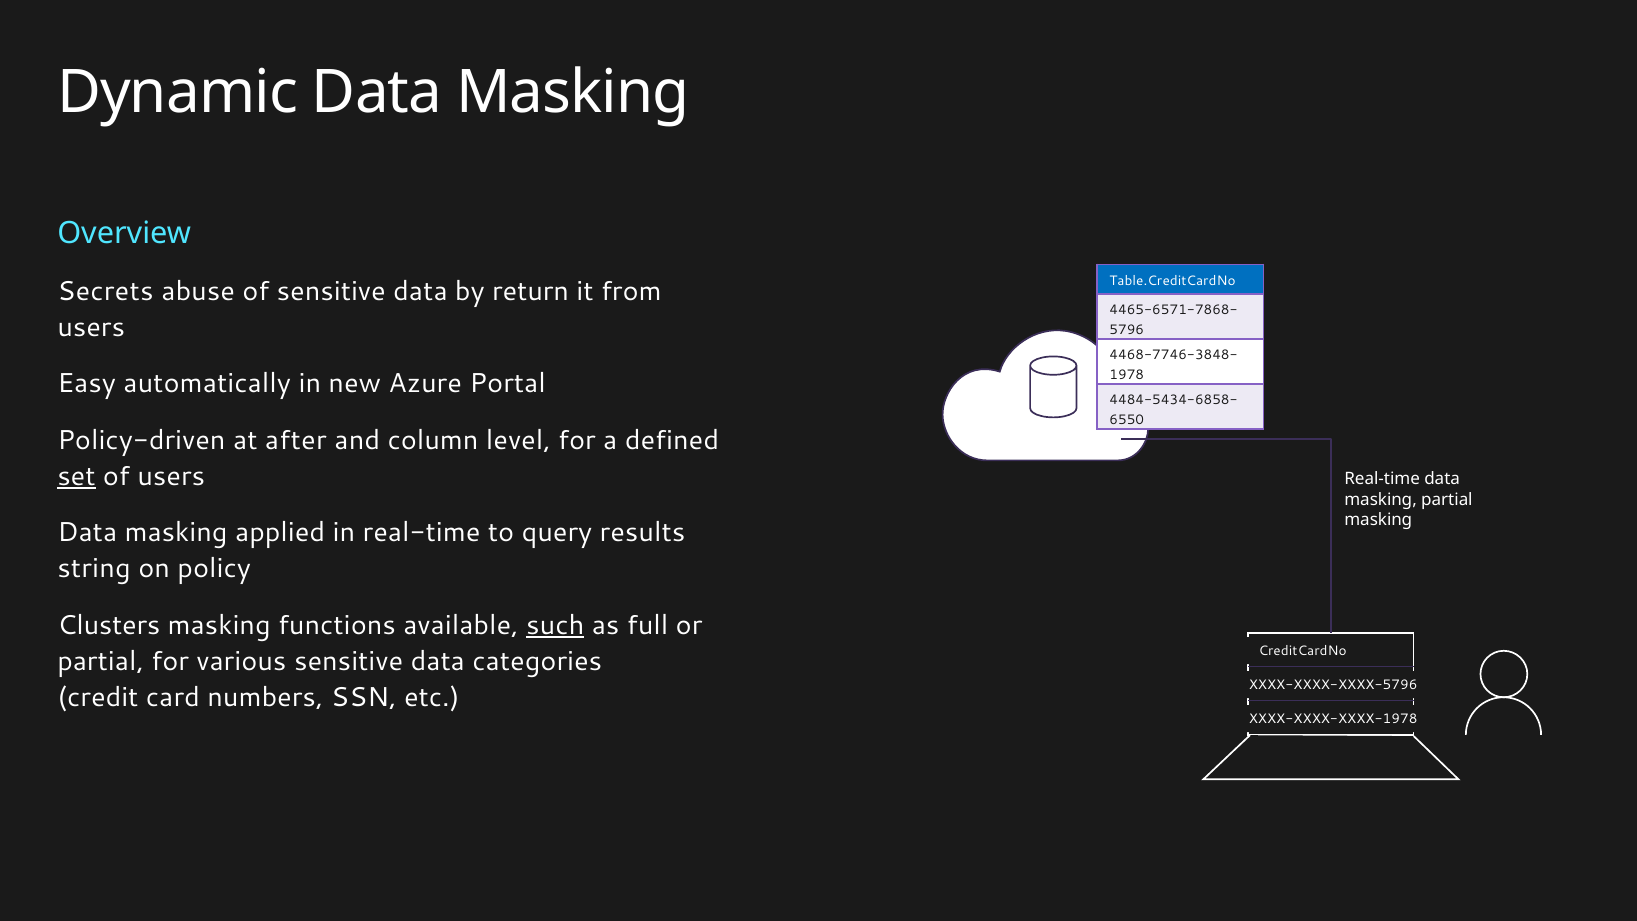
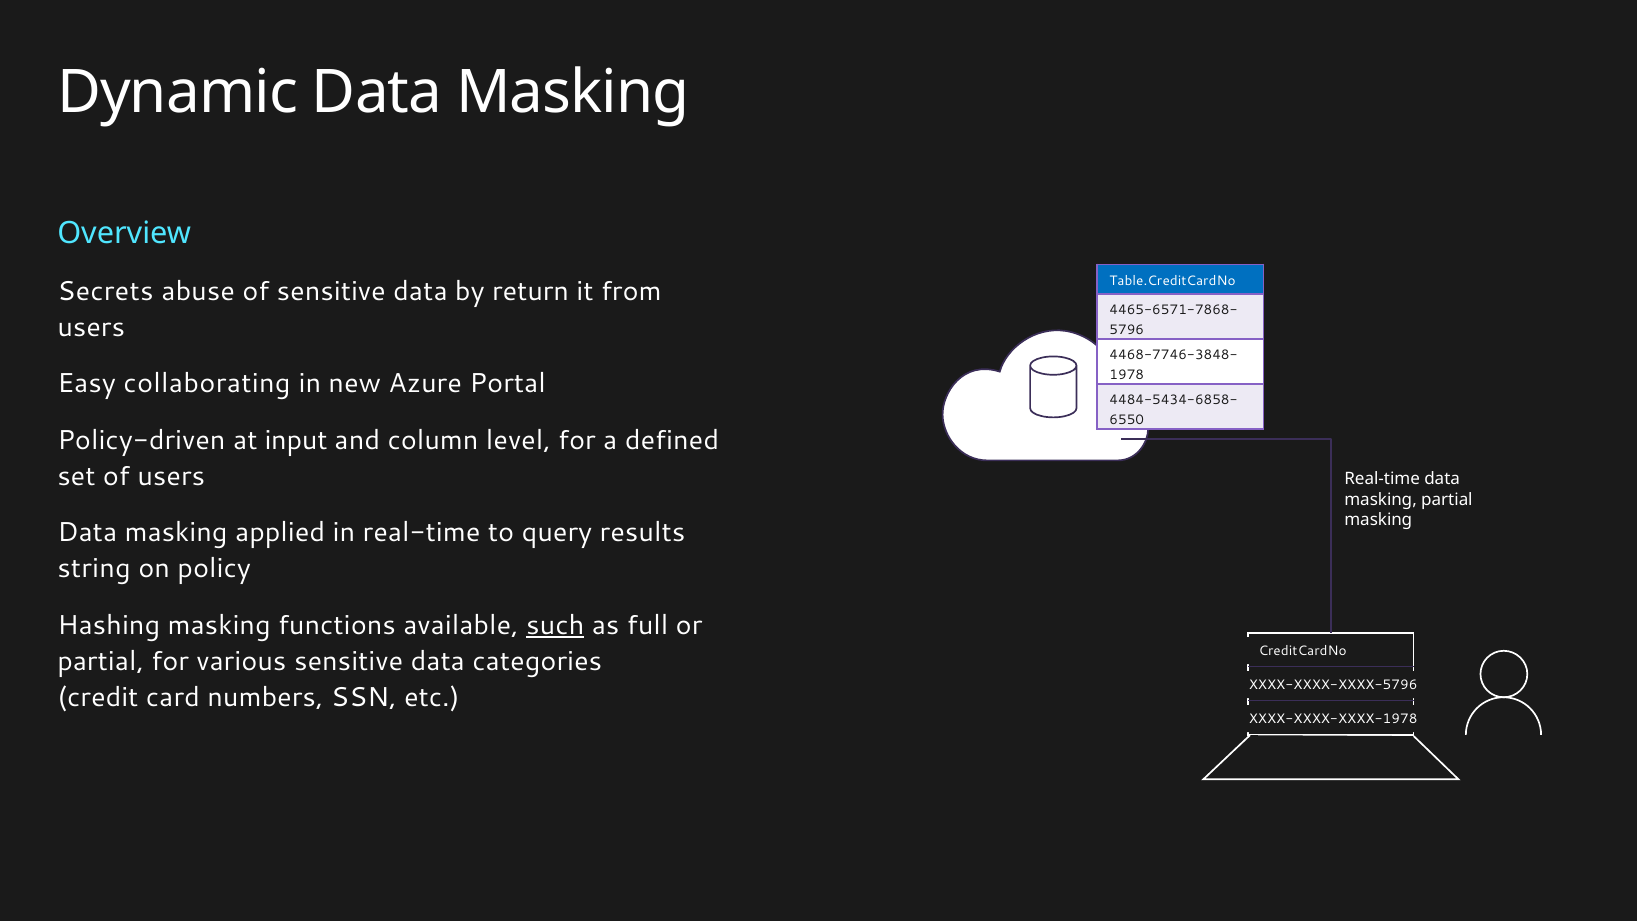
automatically: automatically -> collaborating
after: after -> input
set underline: present -> none
Clusters: Clusters -> Hashing
